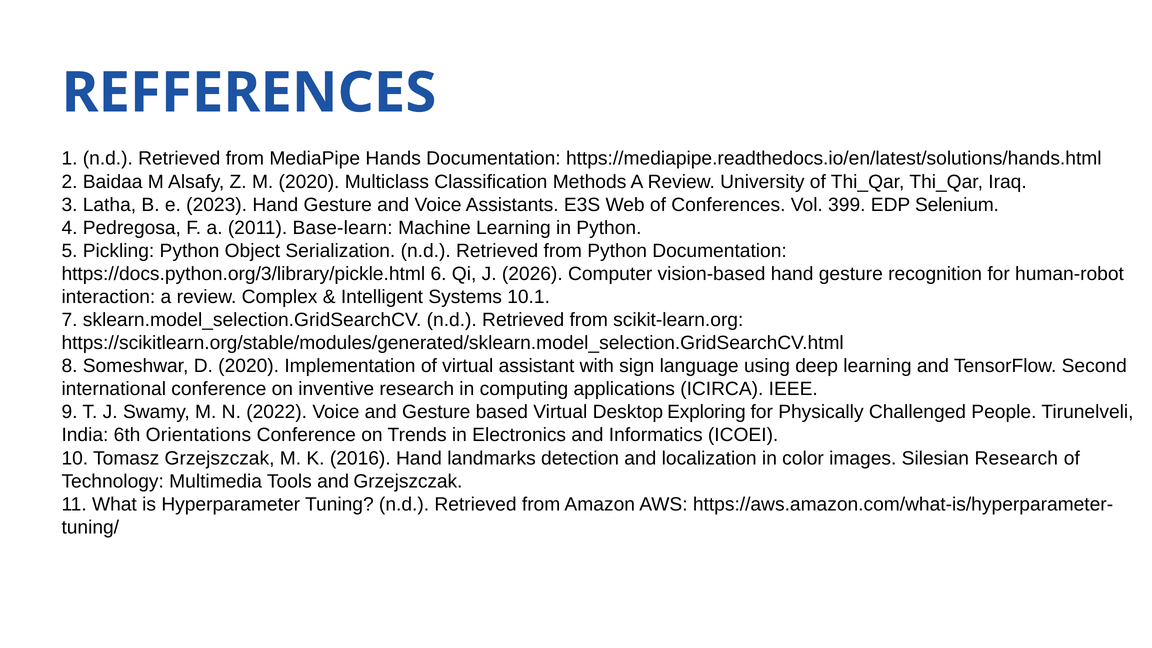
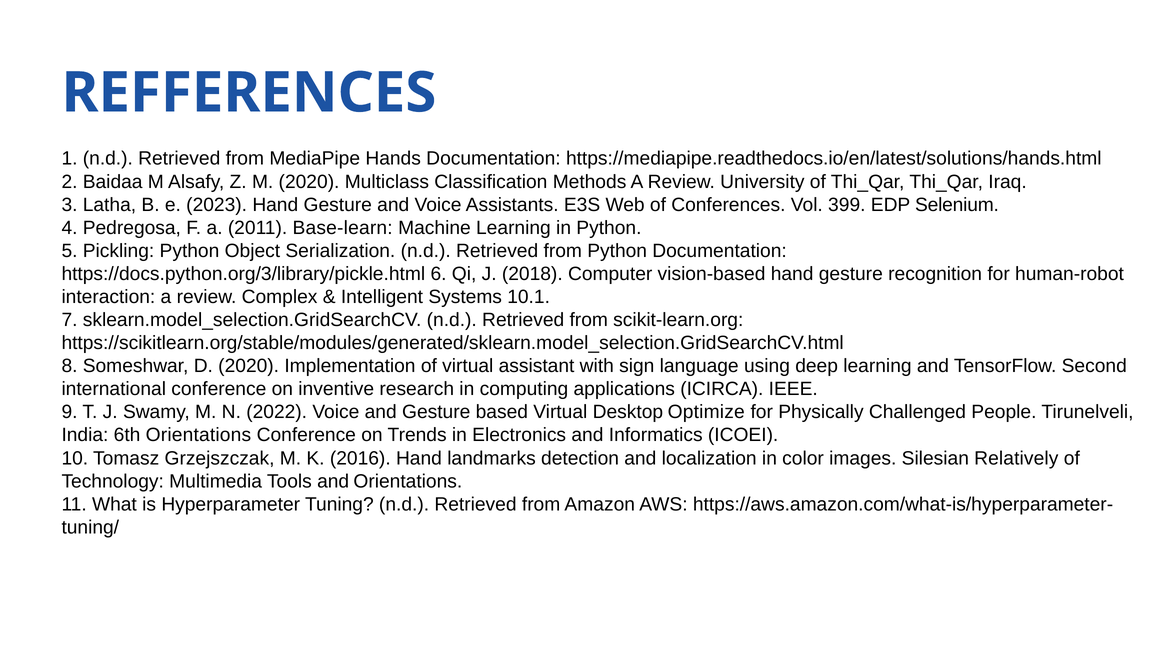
2026: 2026 -> 2018
Exploring: Exploring -> Optimize
Silesian Research: Research -> Relatively
and Grzejszczak: Grzejszczak -> Orientations
